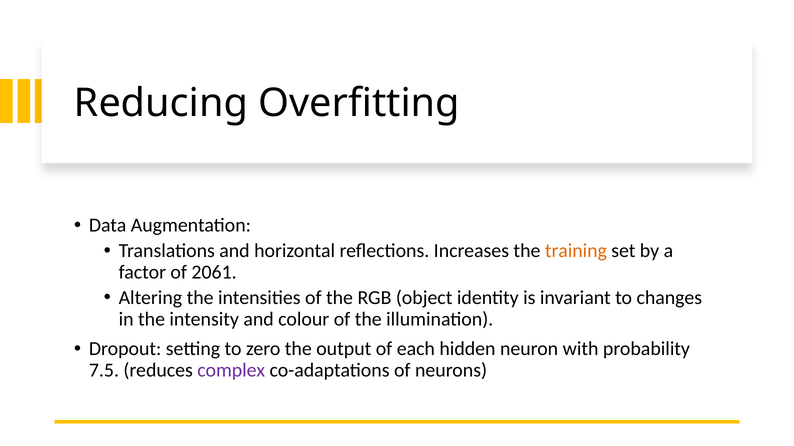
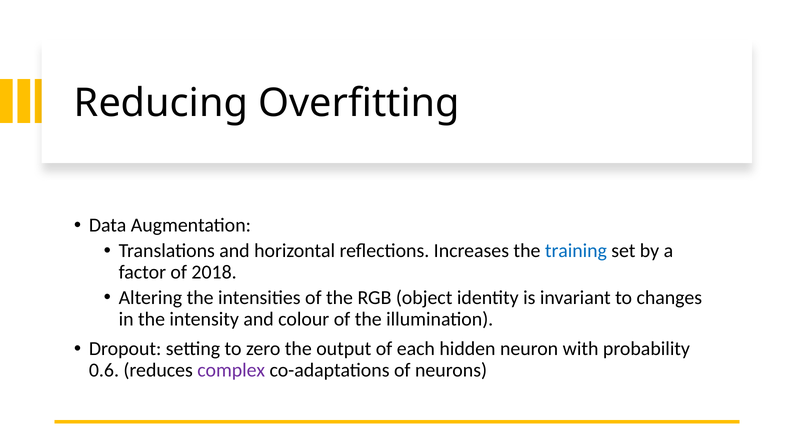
training colour: orange -> blue
2061: 2061 -> 2018
7.5: 7.5 -> 0.6
